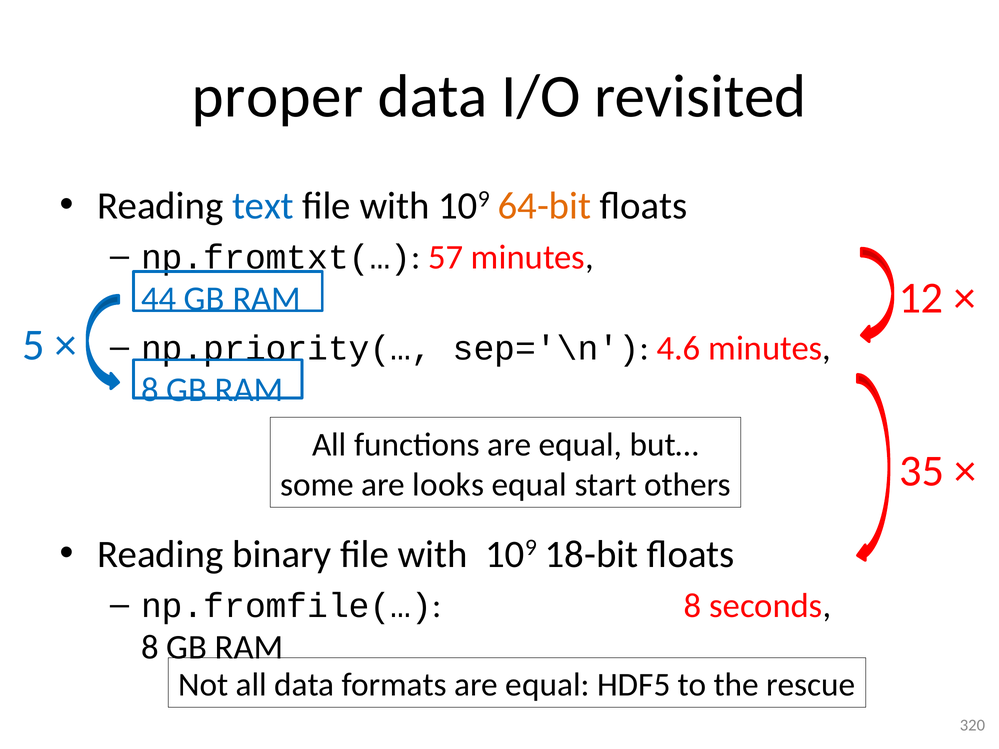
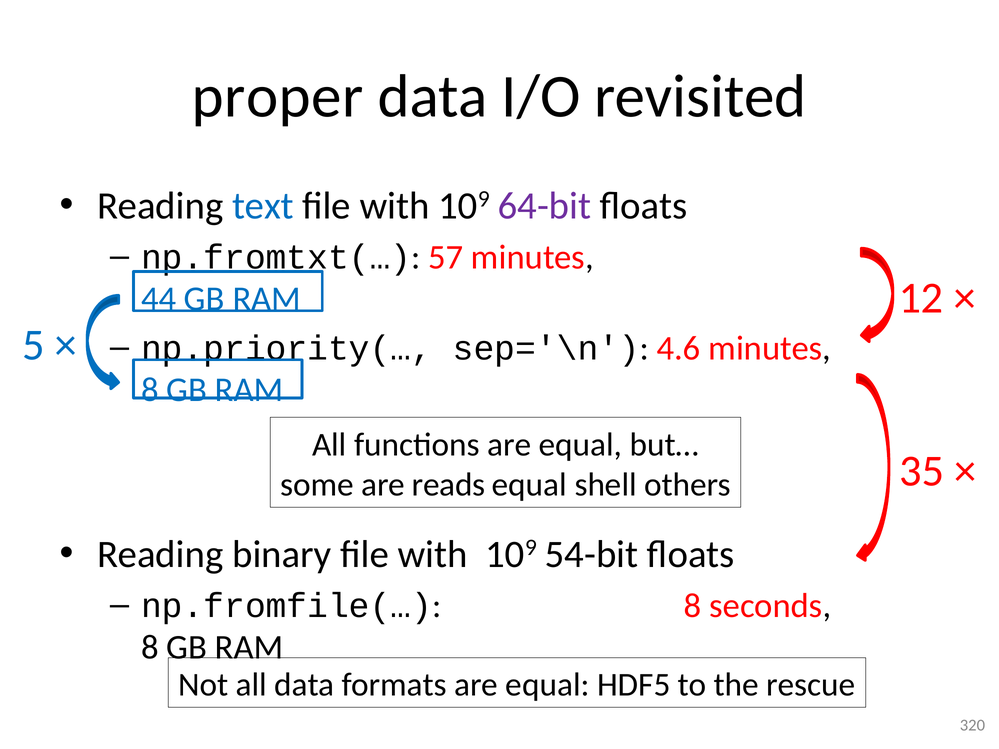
64-bit colour: orange -> purple
looks: looks -> reads
start: start -> shell
18-bit: 18-bit -> 54-bit
